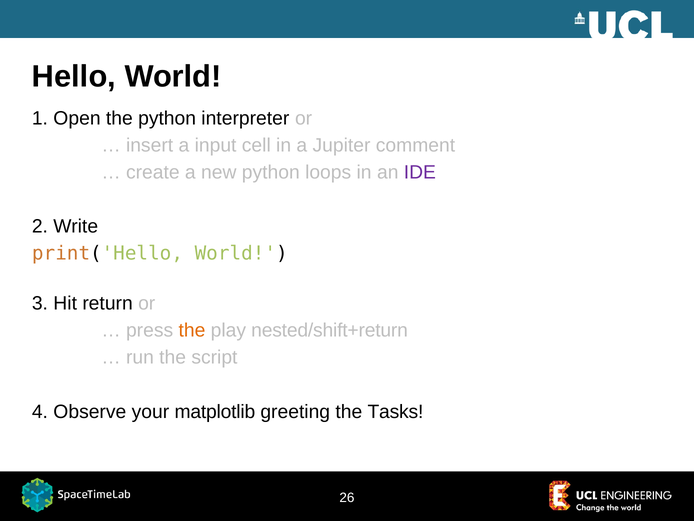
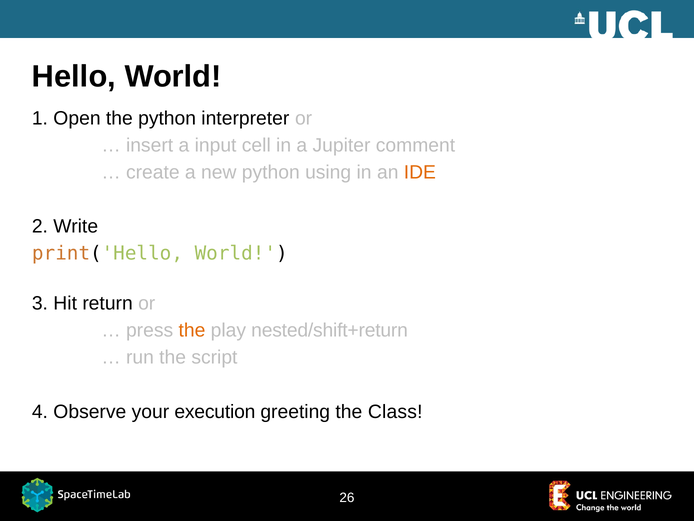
loops: loops -> using
IDE colour: purple -> orange
matplotlib: matplotlib -> execution
Tasks: Tasks -> Class
